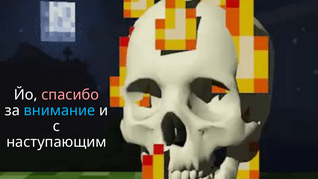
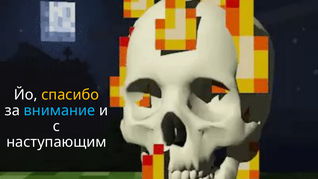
спасибо colour: pink -> yellow
